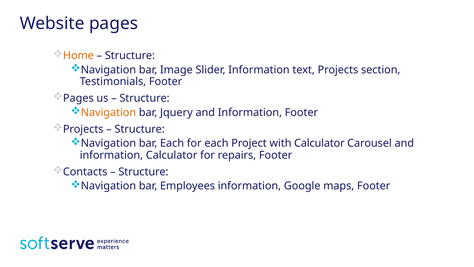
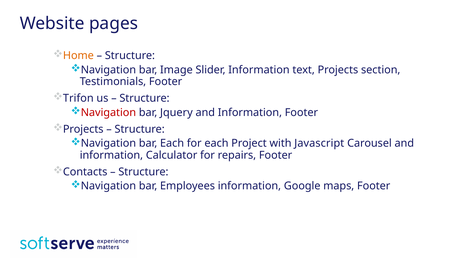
Pages at (78, 98): Pages -> Trifon
Navigation at (108, 112) colour: orange -> red
with Calculator: Calculator -> Javascript
